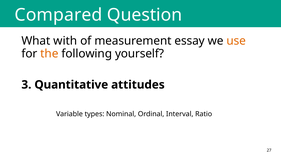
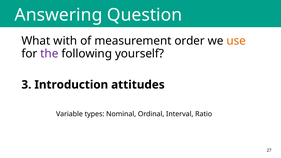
Compared: Compared -> Answering
essay: essay -> order
the colour: orange -> purple
Quantitative: Quantitative -> Introduction
